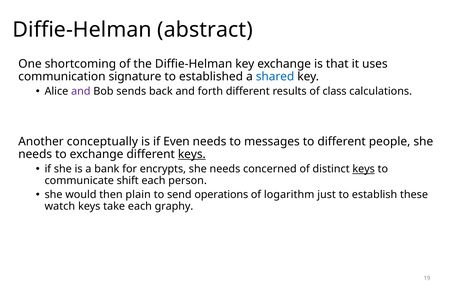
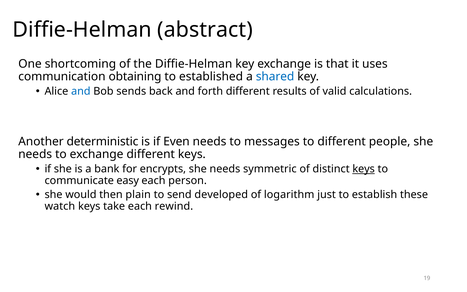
signature: signature -> obtaining
and at (81, 91) colour: purple -> blue
class: class -> valid
conceptually: conceptually -> deterministic
keys at (192, 154) underline: present -> none
concerned: concerned -> symmetric
shift: shift -> easy
operations: operations -> developed
graphy: graphy -> rewind
